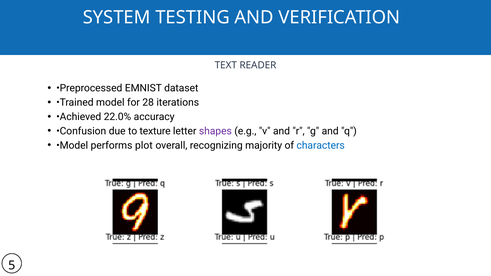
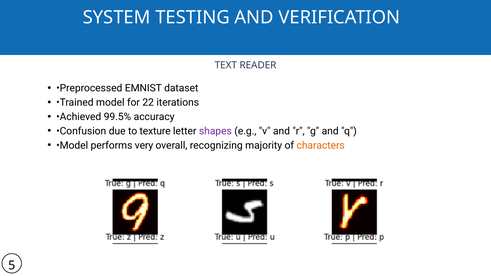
28: 28 -> 22
22.0%: 22.0% -> 99.5%
plot: plot -> very
characters colour: blue -> orange
